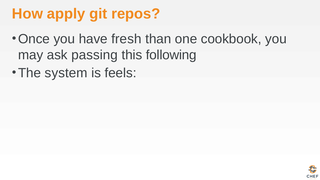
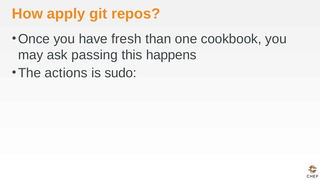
following: following -> happens
system: system -> actions
feels: feels -> sudo
